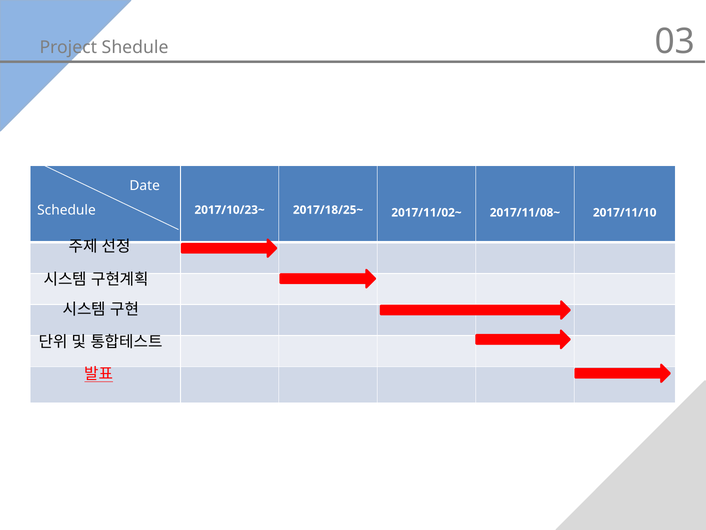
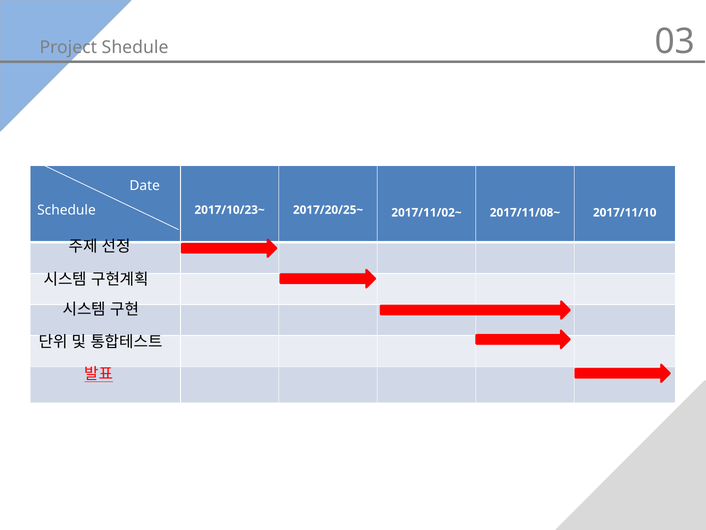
2017/18/25~: 2017/18/25~ -> 2017/20/25~
